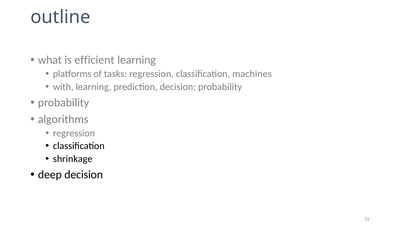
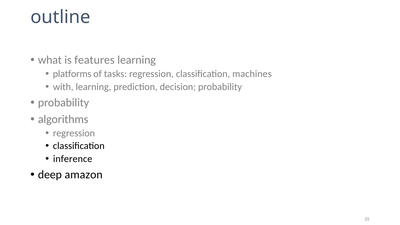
efficient: efficient -> features
shrinkage: shrinkage -> inference
deep decision: decision -> amazon
